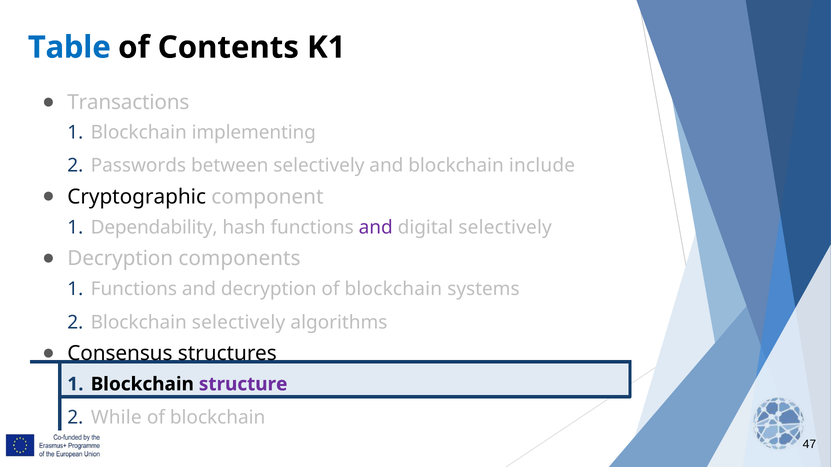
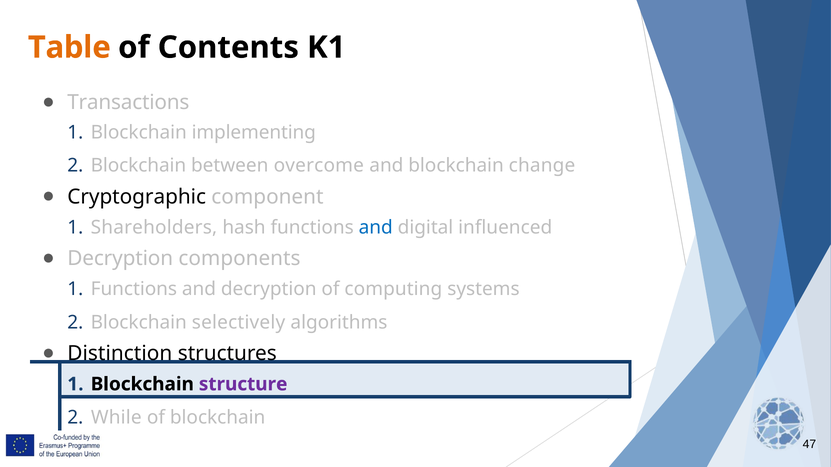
Table colour: blue -> orange
Passwords at (138, 166): Passwords -> Blockchain
between selectively: selectively -> overcome
include: include -> change
Dependability: Dependability -> Shareholders
and at (376, 228) colour: purple -> blue
digital selectively: selectively -> influenced
blockchain at (393, 289): blockchain -> computing
Consensus: Consensus -> Distinction
